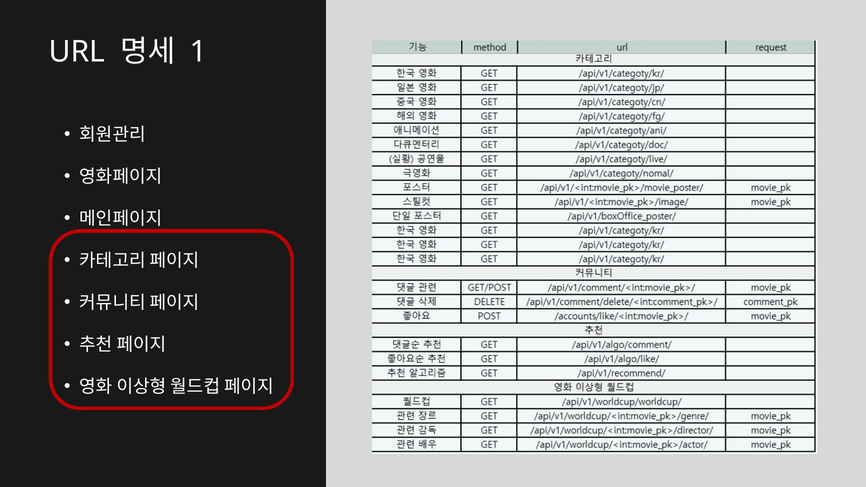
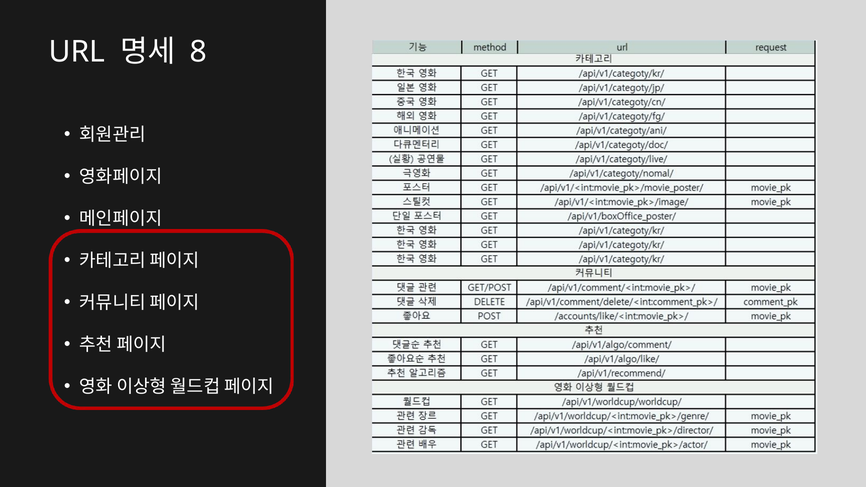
1: 1 -> 8
